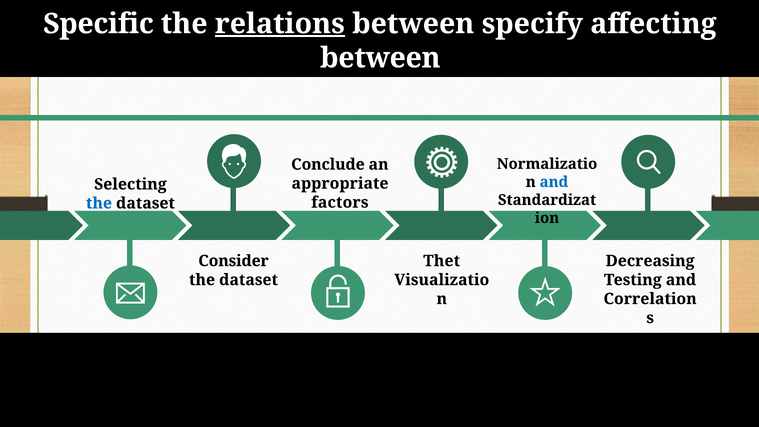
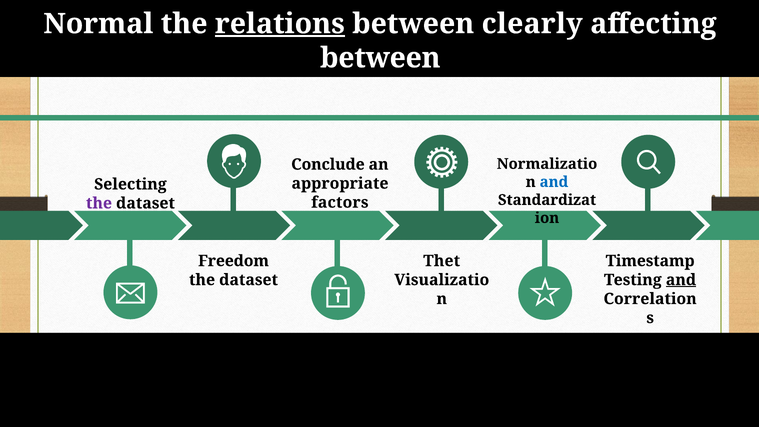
Specific: Specific -> Normal
specify: specify -> clearly
the at (99, 203) colour: blue -> purple
Consider: Consider -> Freedom
Decreasing: Decreasing -> Timestamp
and at (681, 280) underline: none -> present
